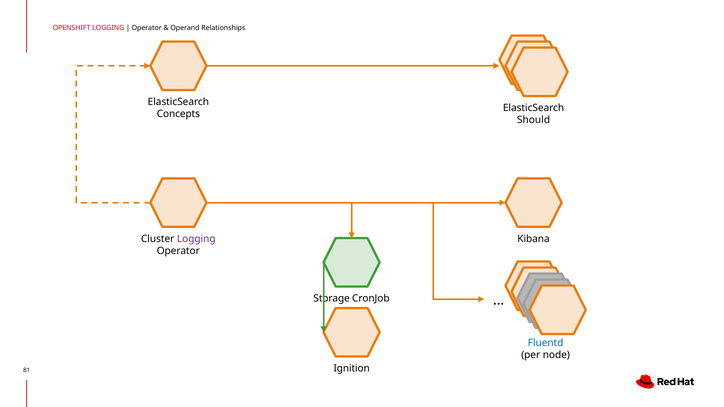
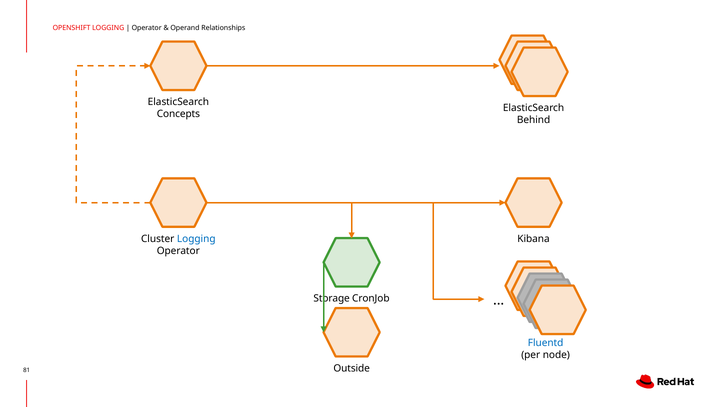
Should: Should -> Behind
Logging at (196, 239) colour: purple -> blue
Ignition: Ignition -> Outside
